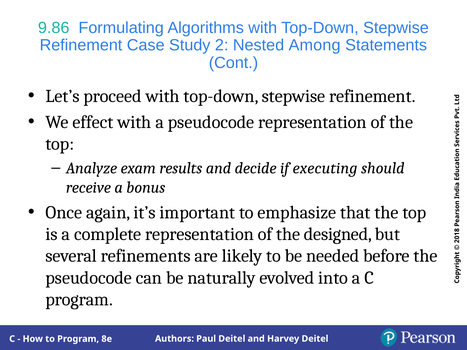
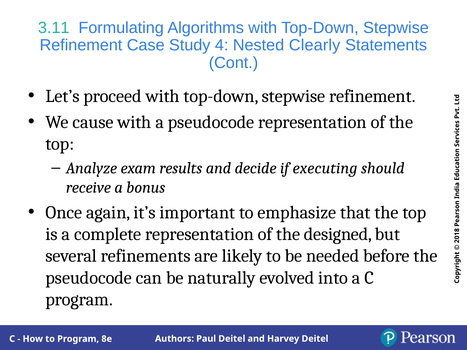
9.86: 9.86 -> 3.11
Study 2: 2 -> 4
Among: Among -> Clearly
effect: effect -> cause
